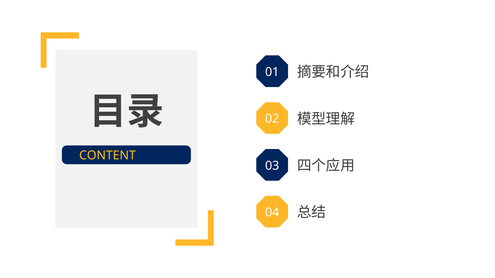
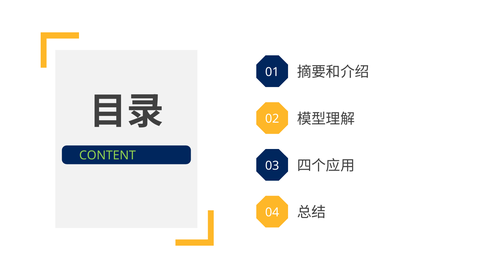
CONTENT colour: yellow -> light green
